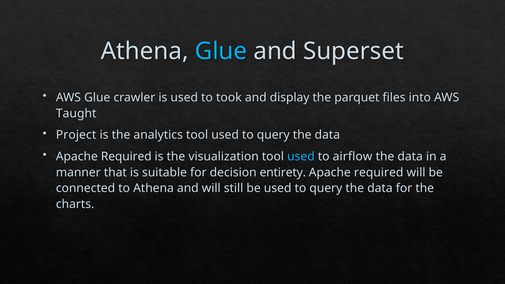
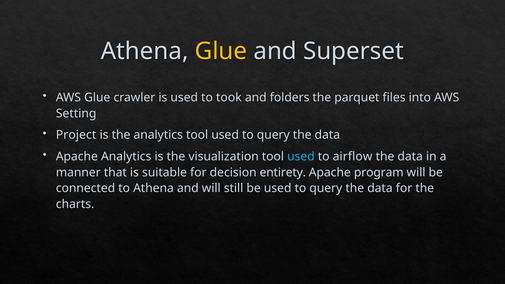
Glue at (221, 51) colour: light blue -> yellow
display: display -> folders
Taught: Taught -> Setting
Required at (126, 156): Required -> Analytics
required at (379, 172): required -> program
